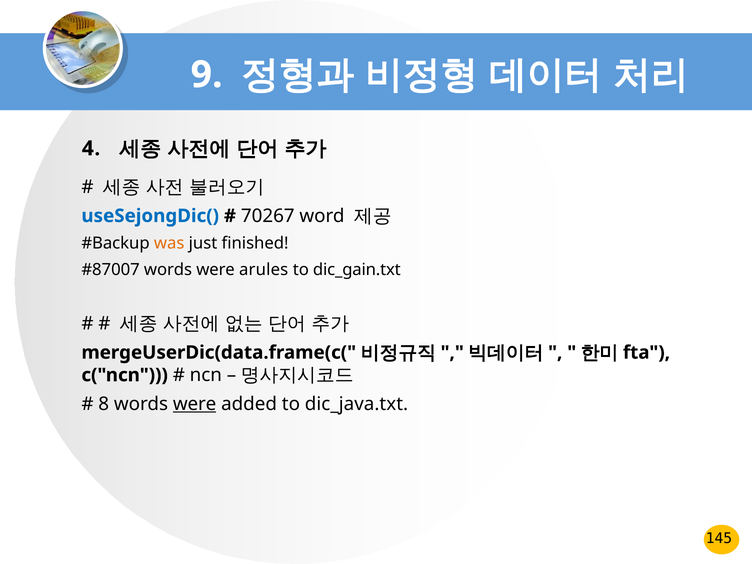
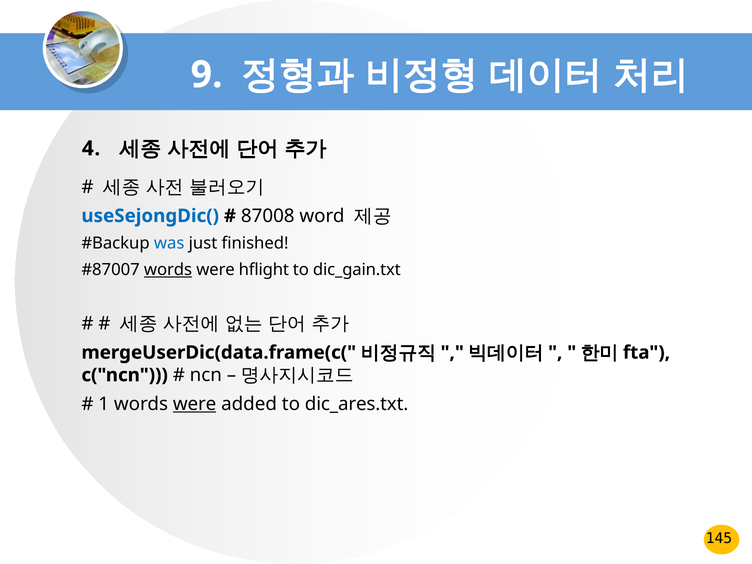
70267: 70267 -> 87008
was colour: orange -> blue
words at (168, 270) underline: none -> present
arules: arules -> hflight
8: 8 -> 1
dic_java.txt: dic_java.txt -> dic_ares.txt
